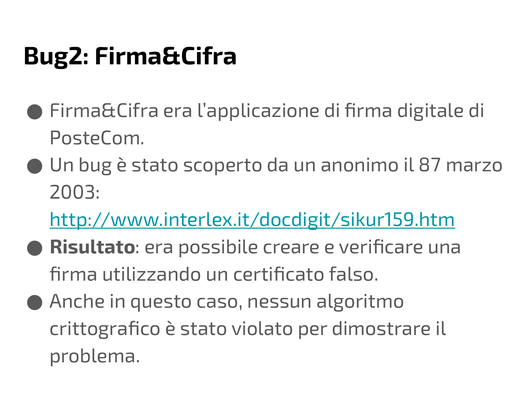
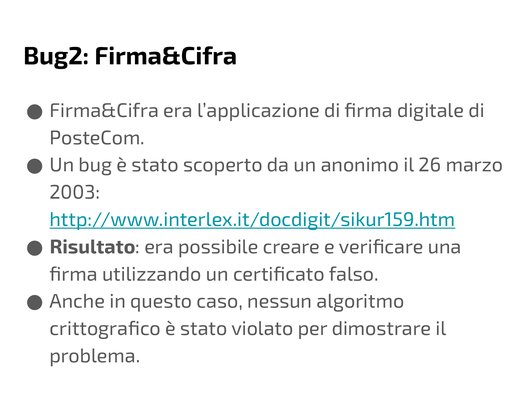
87: 87 -> 26
